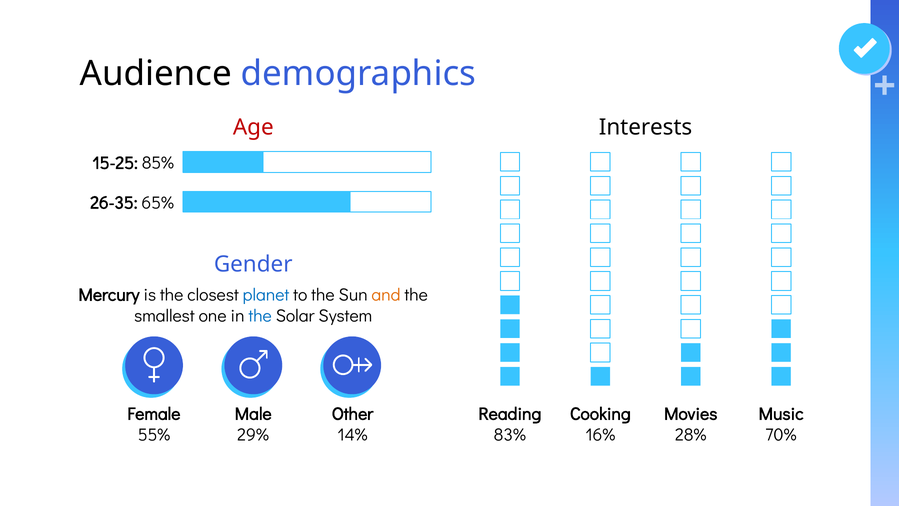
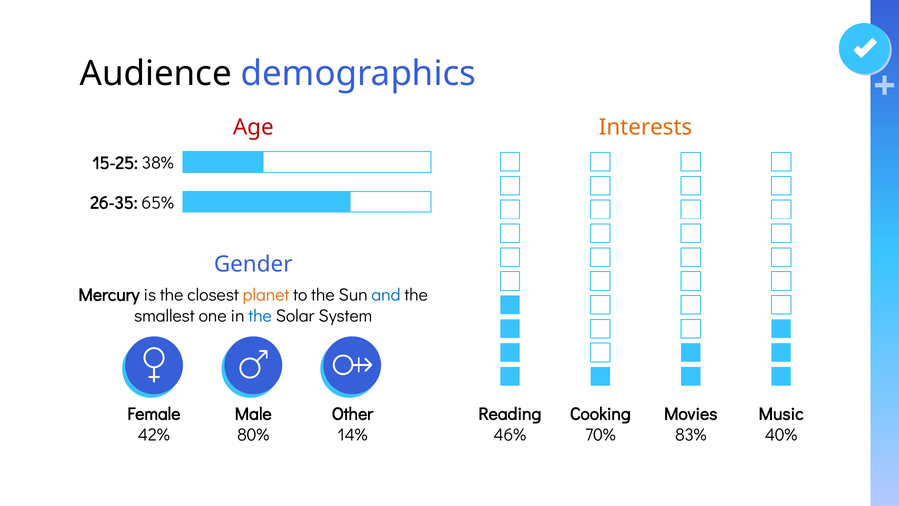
Interests colour: black -> orange
85%: 85% -> 38%
planet colour: blue -> orange
and colour: orange -> blue
55%: 55% -> 42%
29%: 29% -> 80%
83%: 83% -> 46%
16%: 16% -> 70%
28%: 28% -> 83%
70%: 70% -> 40%
